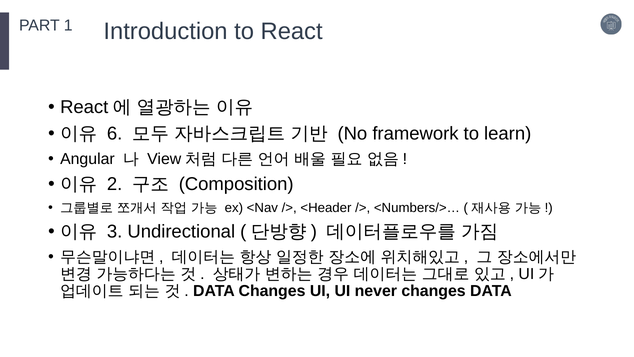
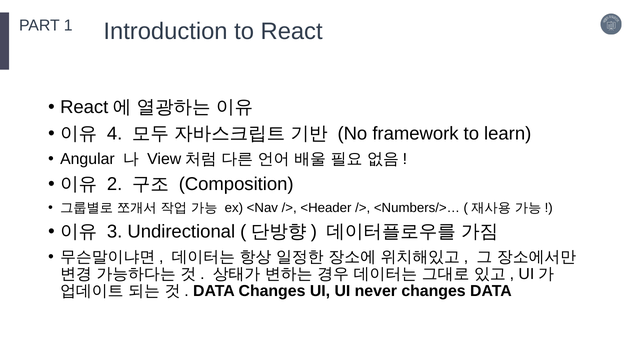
6: 6 -> 4
